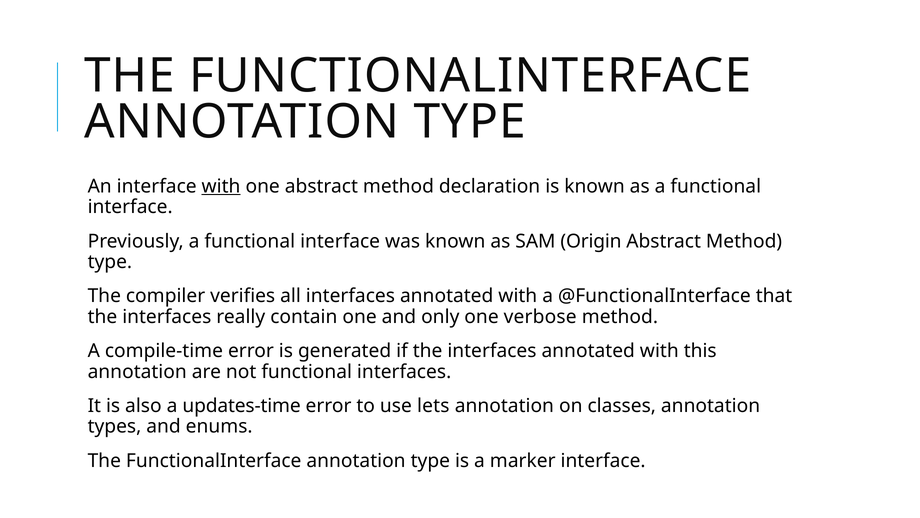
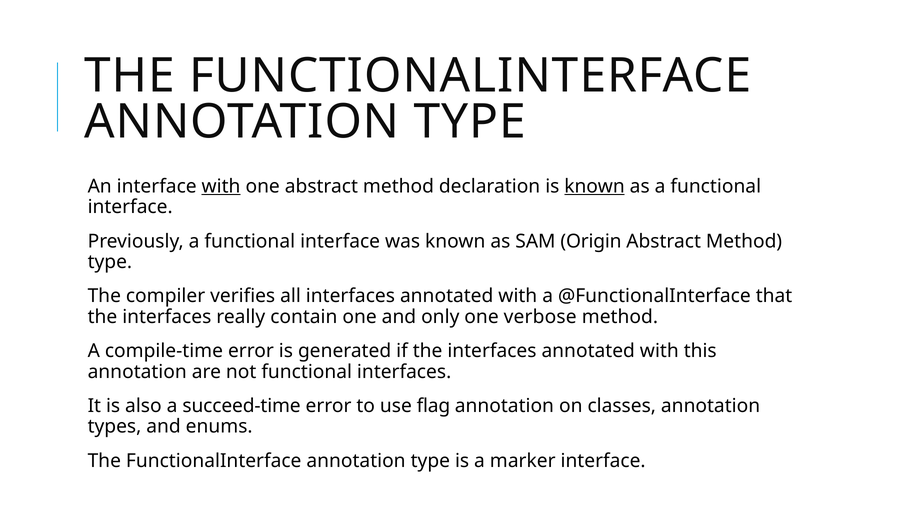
known at (595, 186) underline: none -> present
updates-time: updates-time -> succeed-time
lets: lets -> flag
